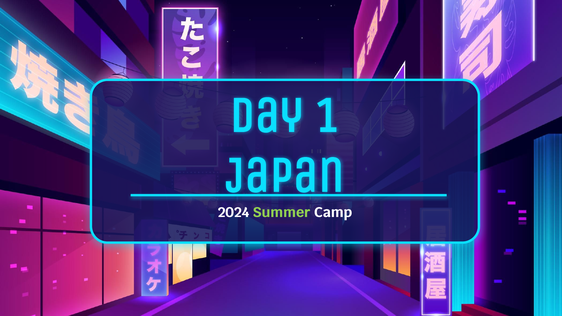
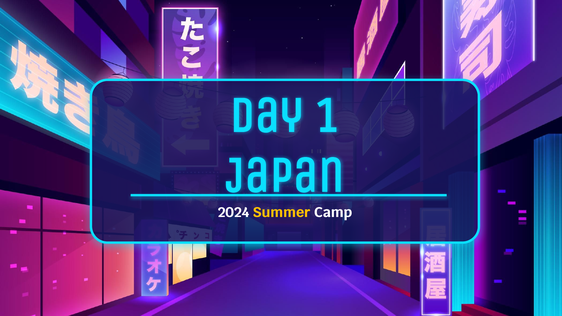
Summer colour: light green -> yellow
